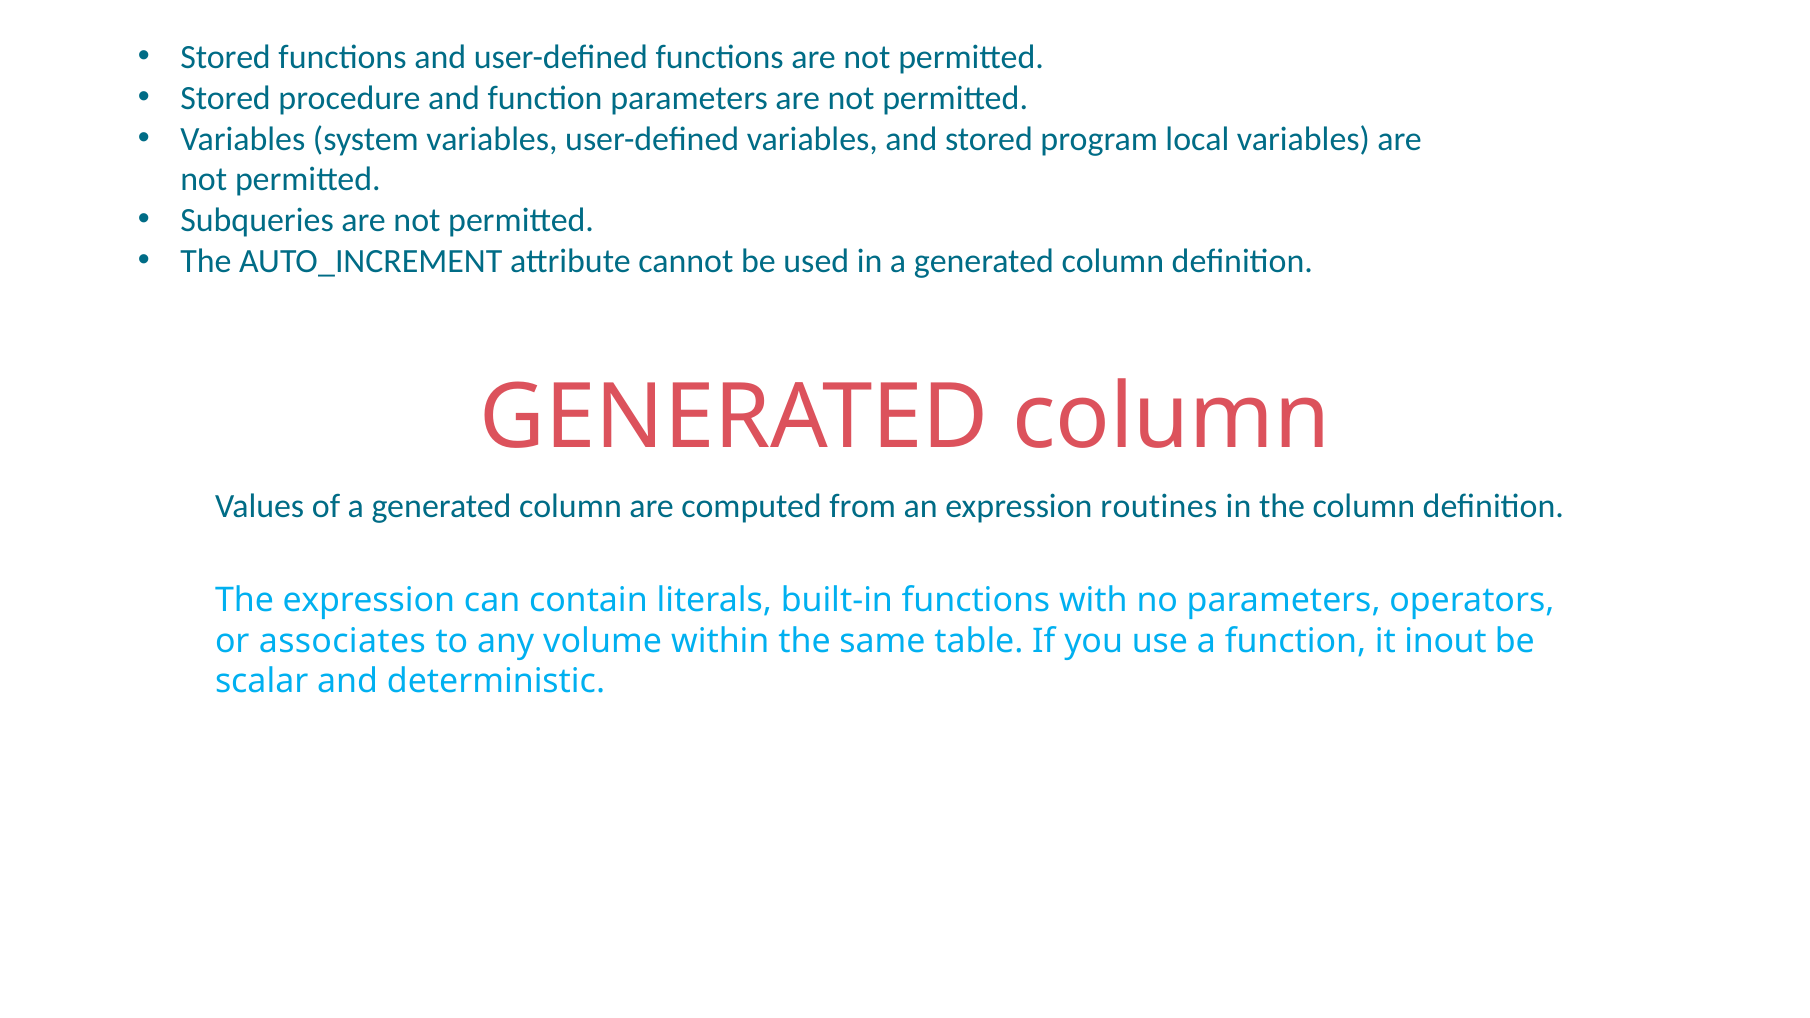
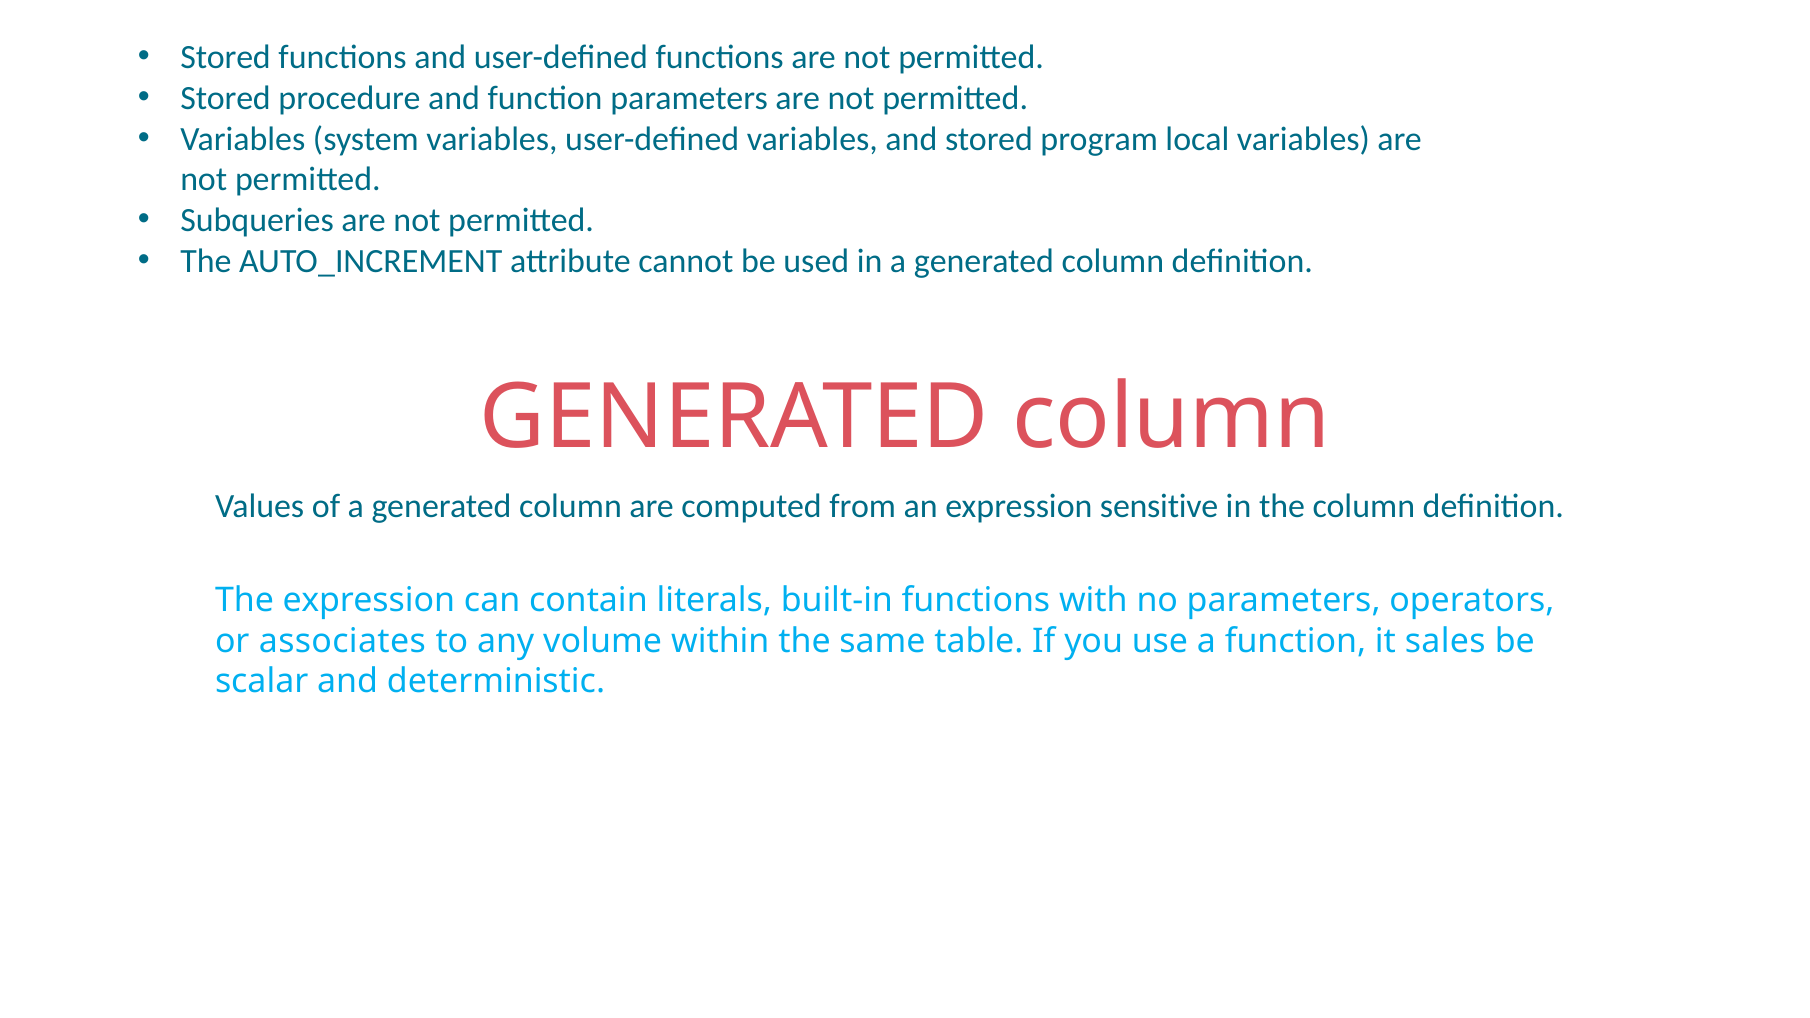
routines: routines -> sensitive
inout: inout -> sales
